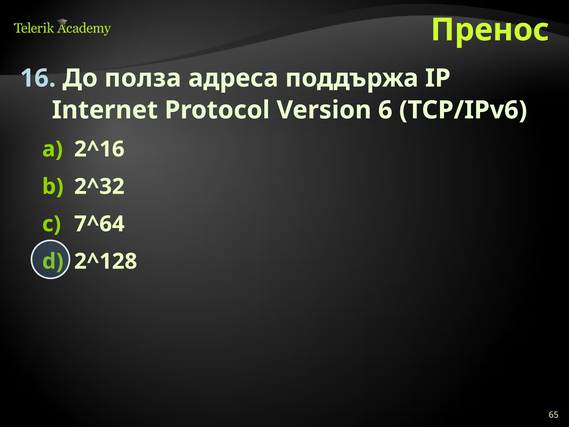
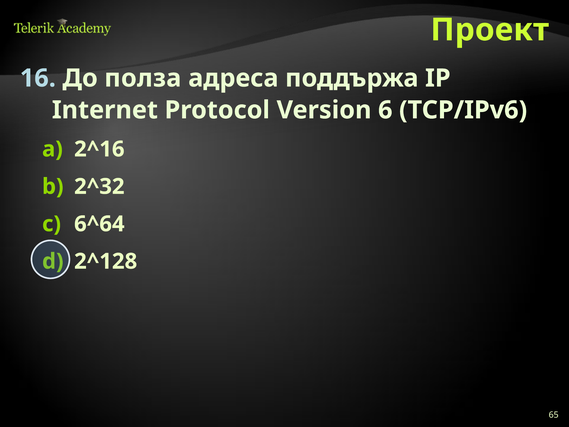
Пренос: Пренос -> Проект
7^64: 7^64 -> 6^64
